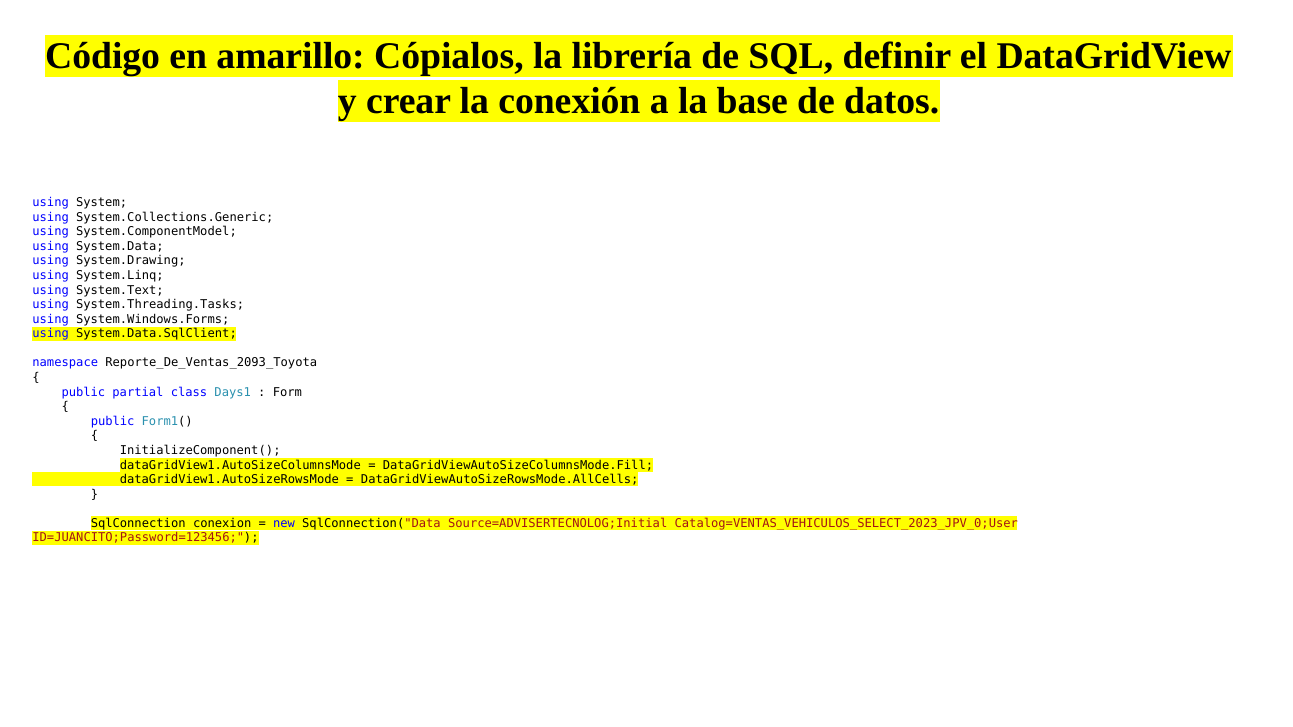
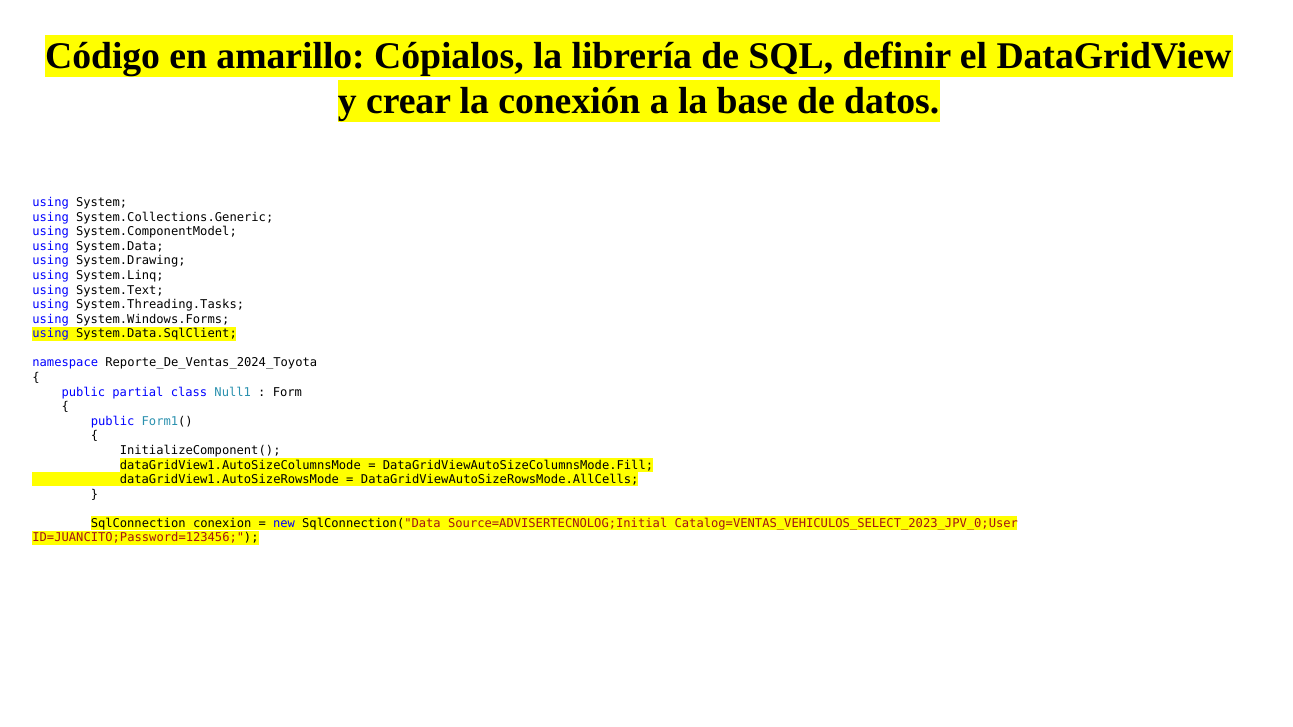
Reporte_De_Ventas_2093_Toyota: Reporte_De_Ventas_2093_Toyota -> Reporte_De_Ventas_2024_Toyota
Days1: Days1 -> Null1
